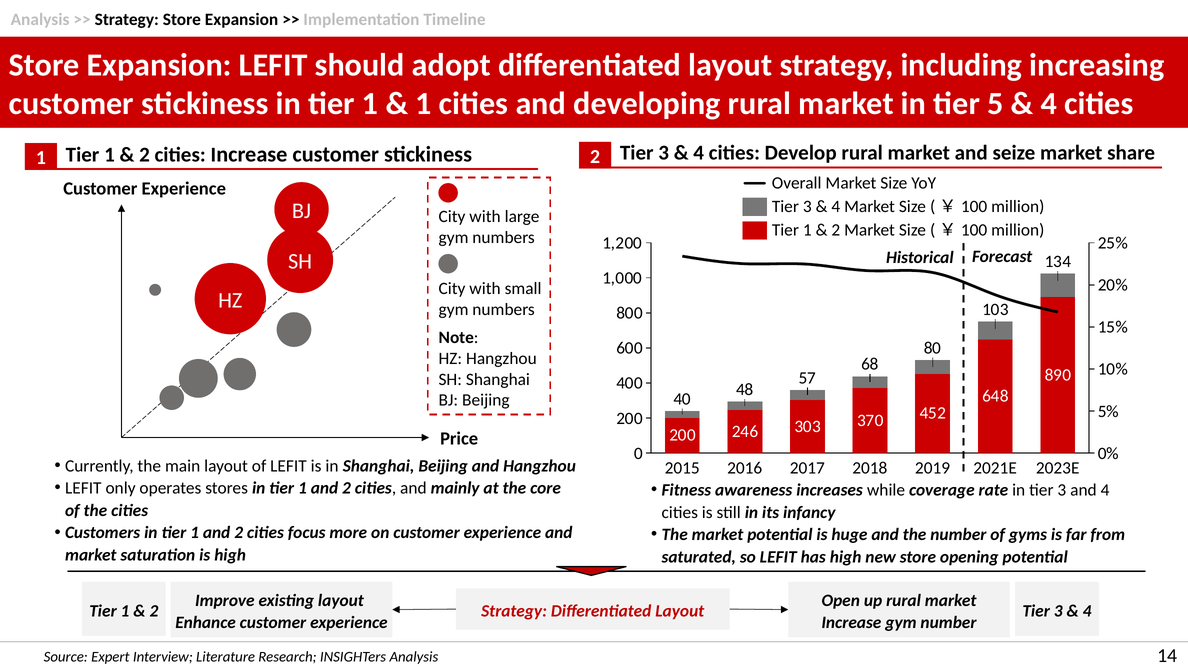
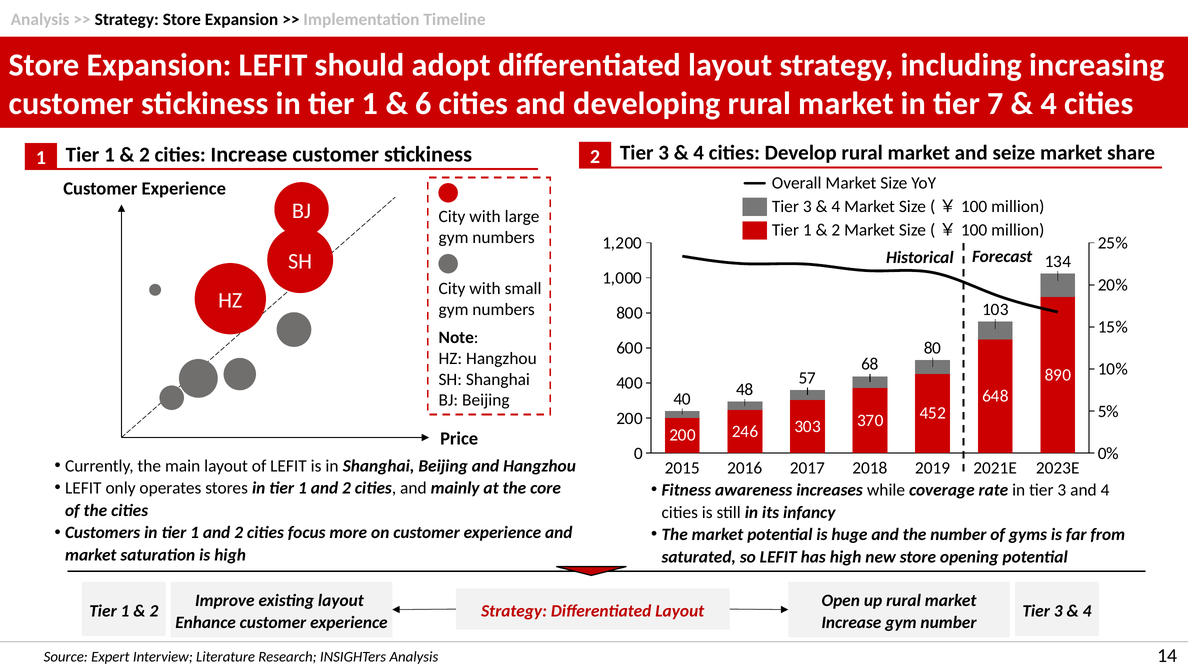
1 at (424, 104): 1 -> 6
5: 5 -> 7
